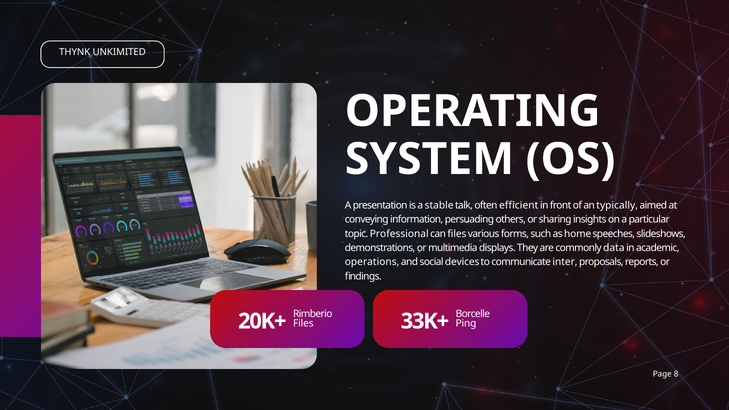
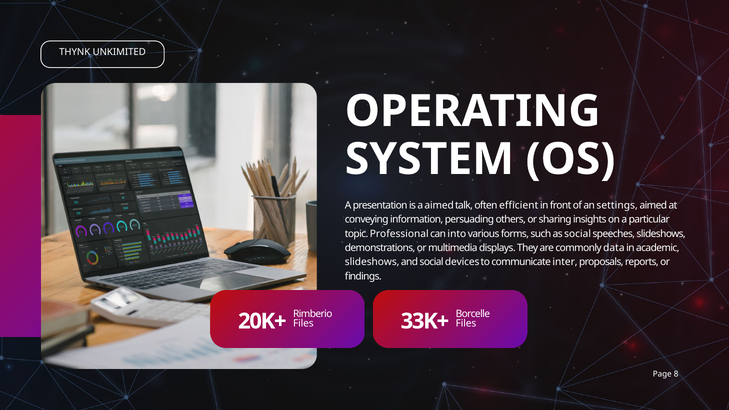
a stable: stable -> aimed
typically: typically -> settings
can files: files -> into
as home: home -> social
operations at (372, 262): operations -> slideshows
Ping at (466, 324): Ping -> Files
